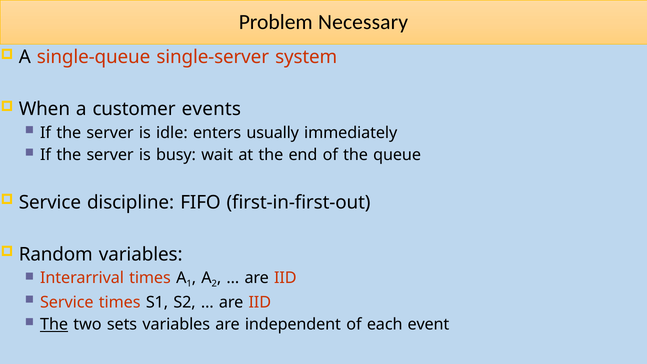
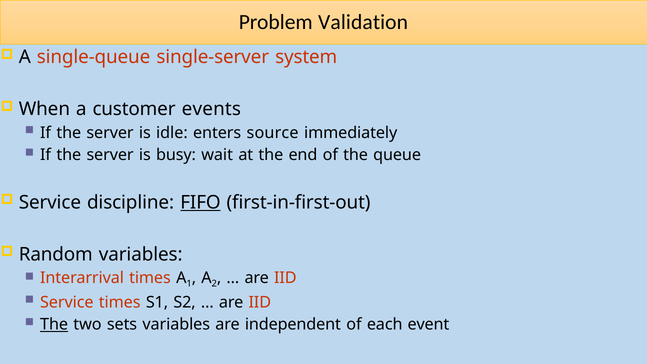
Necessary: Necessary -> Validation
usually: usually -> source
FIFO underline: none -> present
